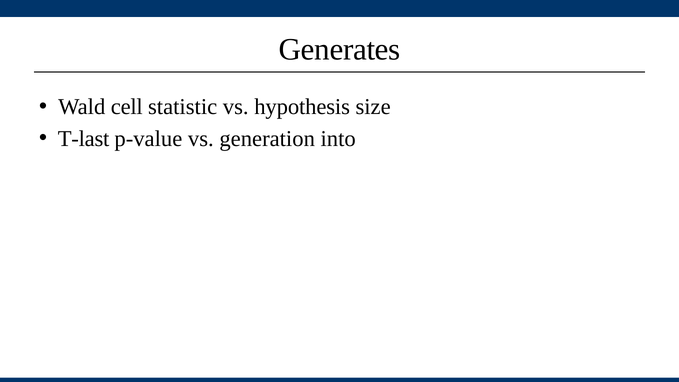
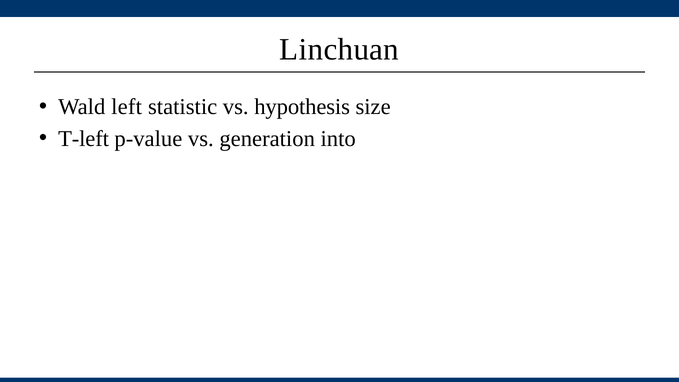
Generates: Generates -> Linchuan
cell: cell -> left
T-last: T-last -> T-left
